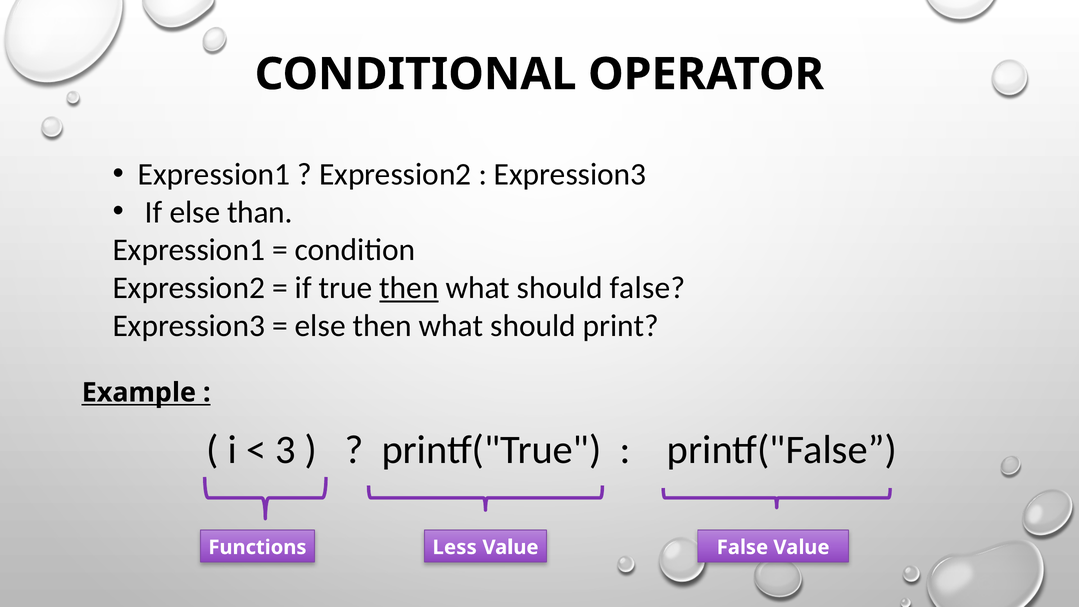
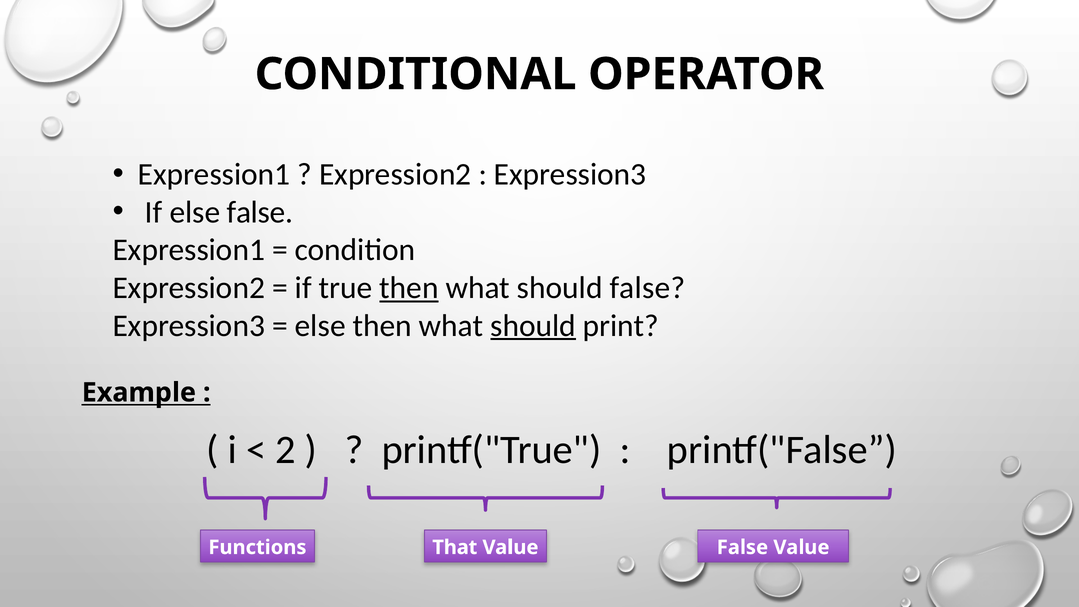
else than: than -> false
should at (533, 326) underline: none -> present
3: 3 -> 2
Less: Less -> That
